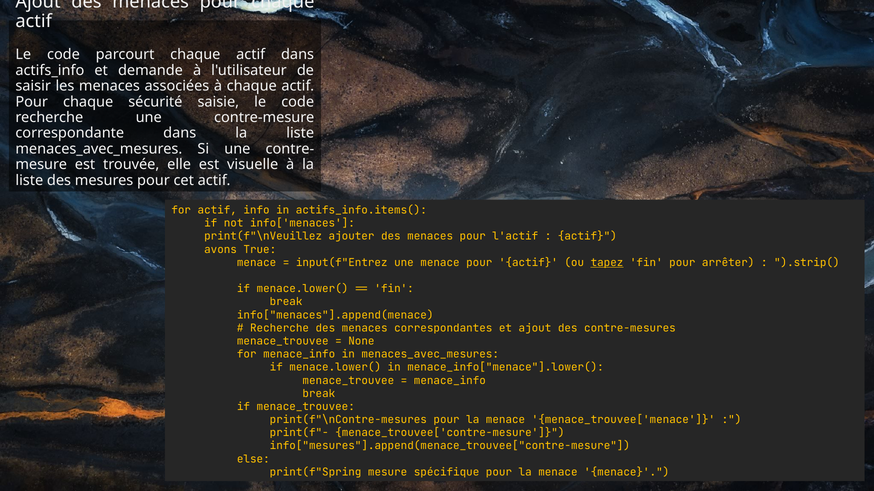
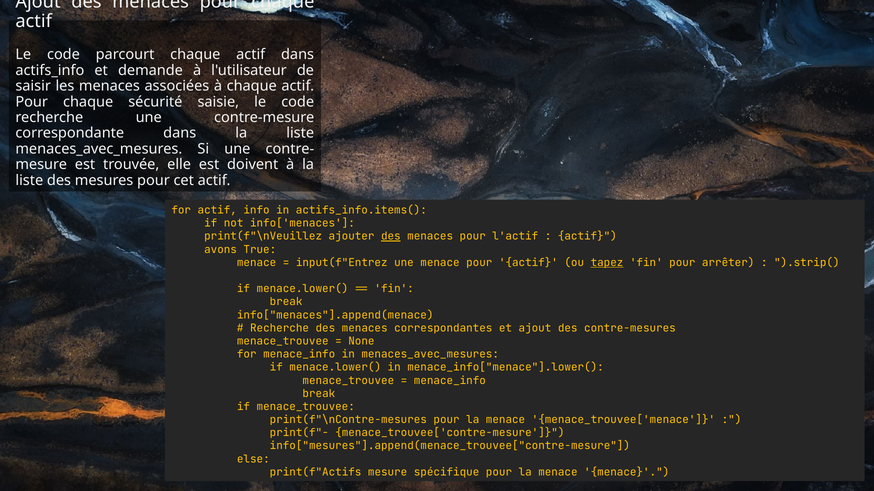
visuelle: visuelle -> doivent
des at (391, 237) underline: none -> present
print(f"Spring: print(f"Spring -> print(f"Actifs
